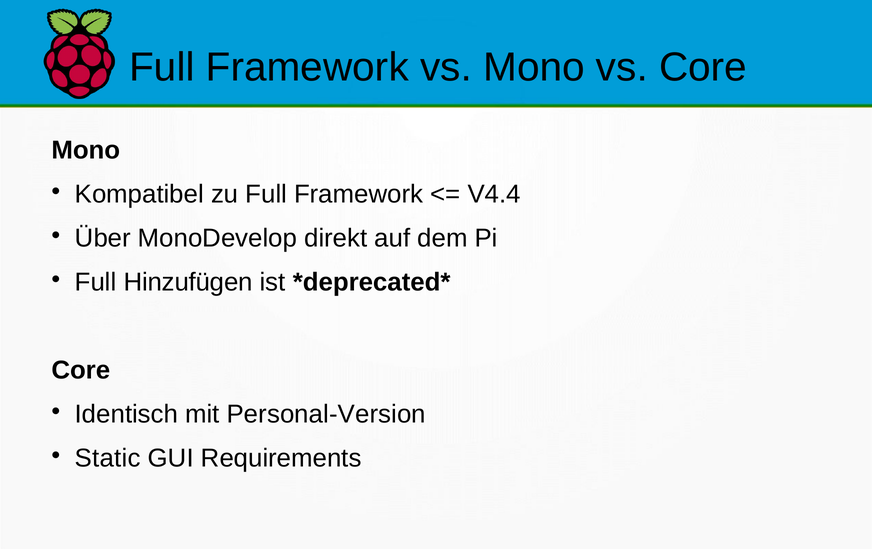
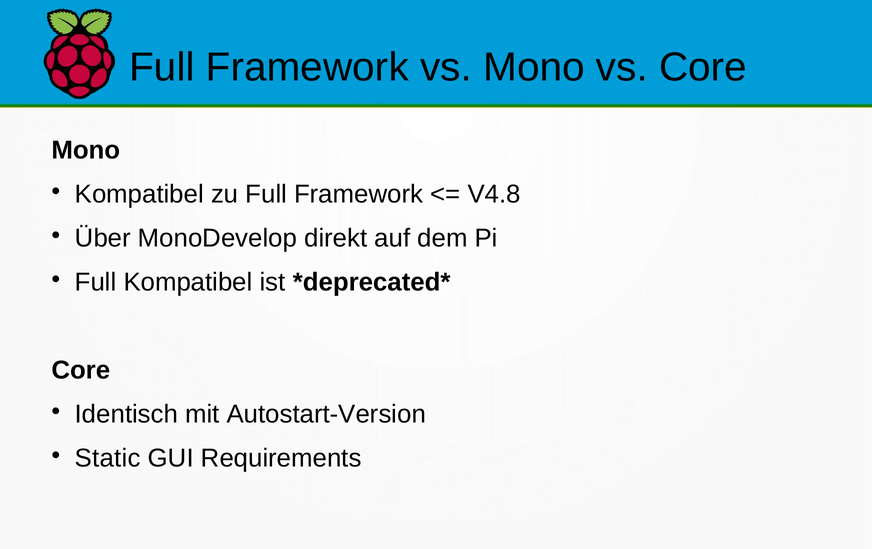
V4.4: V4.4 -> V4.8
Full Hinzufügen: Hinzufügen -> Kompatibel
Personal-Version: Personal-Version -> Autostart-Version
